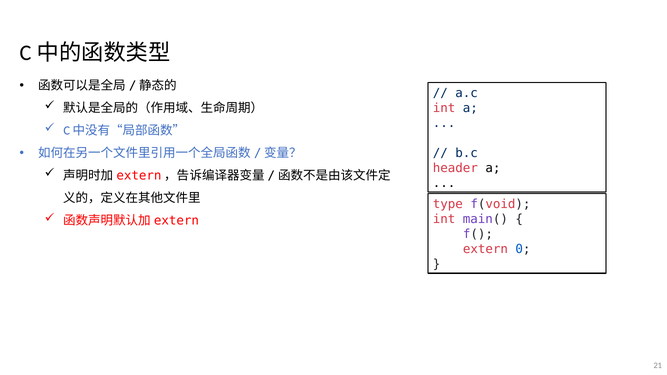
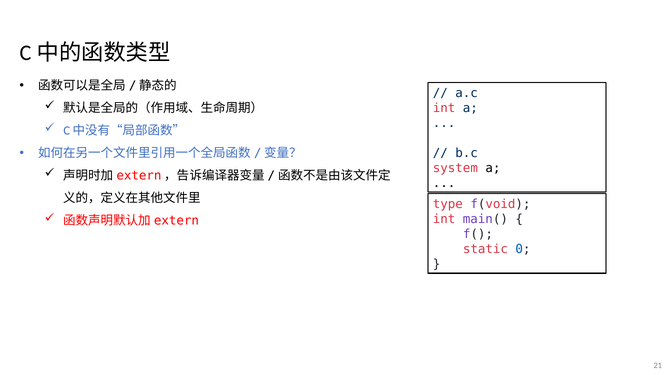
header: header -> system
extern: extern -> static
